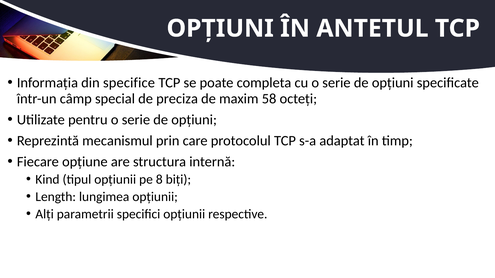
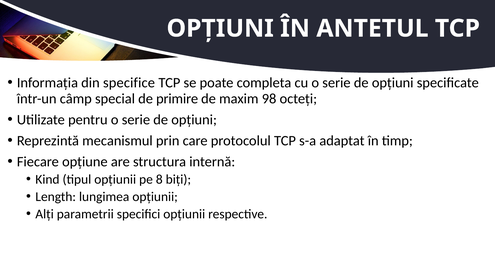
preciza: preciza -> primire
58: 58 -> 98
